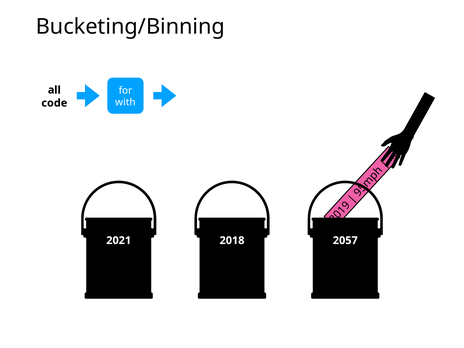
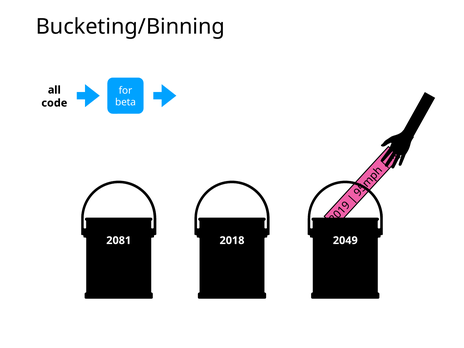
with: with -> beta
2021: 2021 -> 2081
2057: 2057 -> 2049
